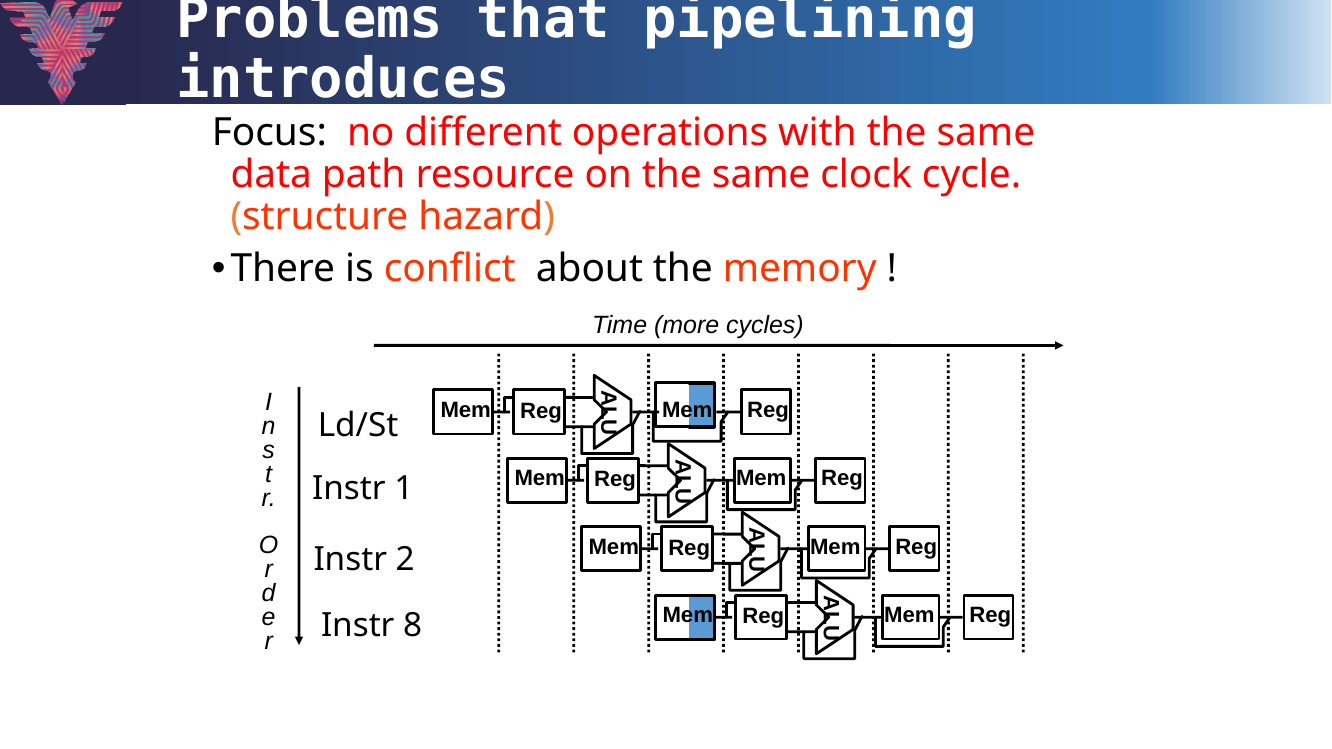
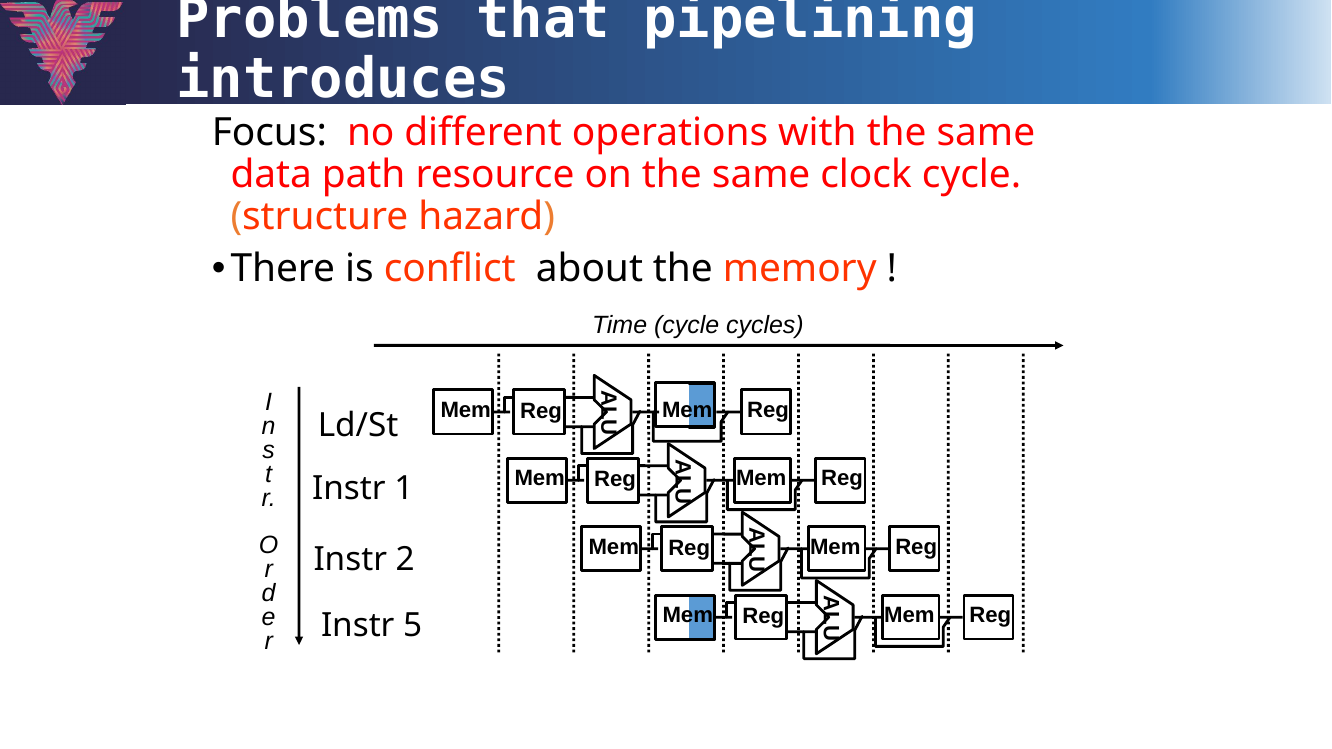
Time more: more -> cycle
8: 8 -> 5
